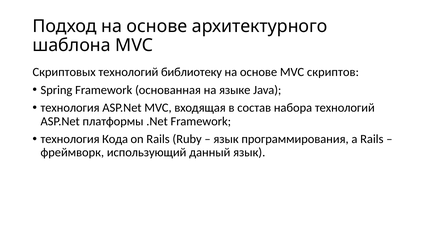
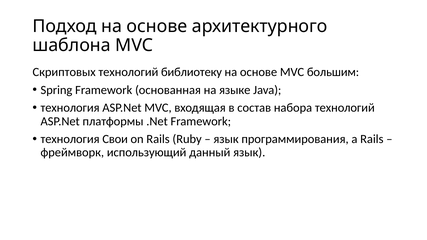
скриптов: скриптов -> большим
Кода: Кода -> Свои
